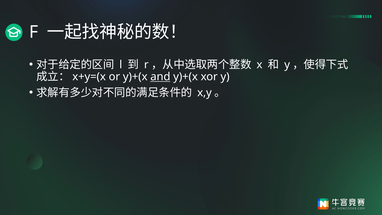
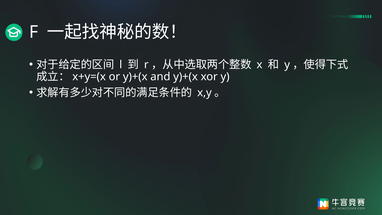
and underline: present -> none
